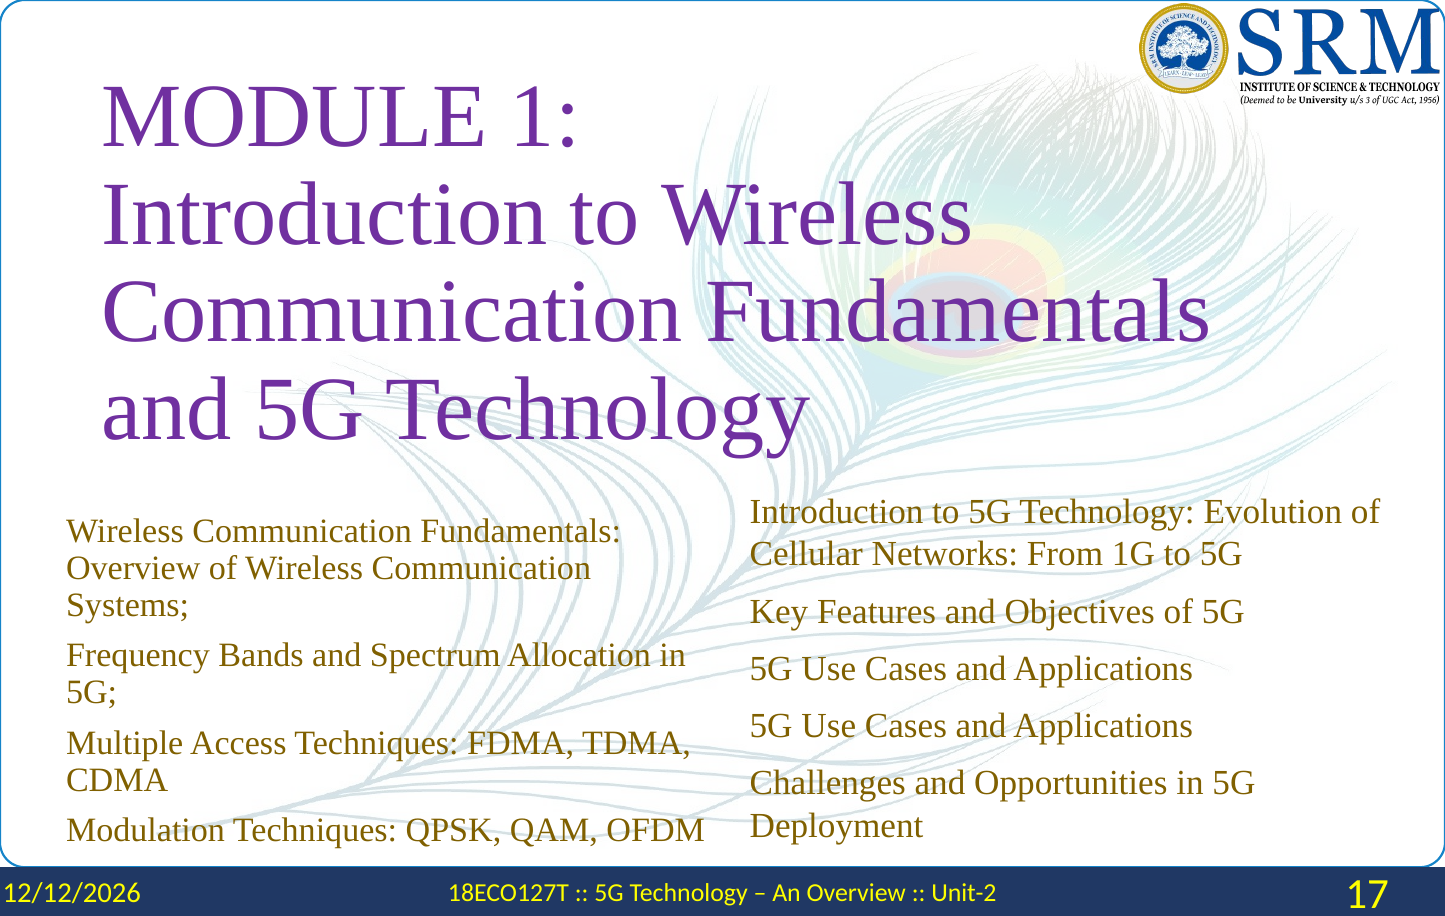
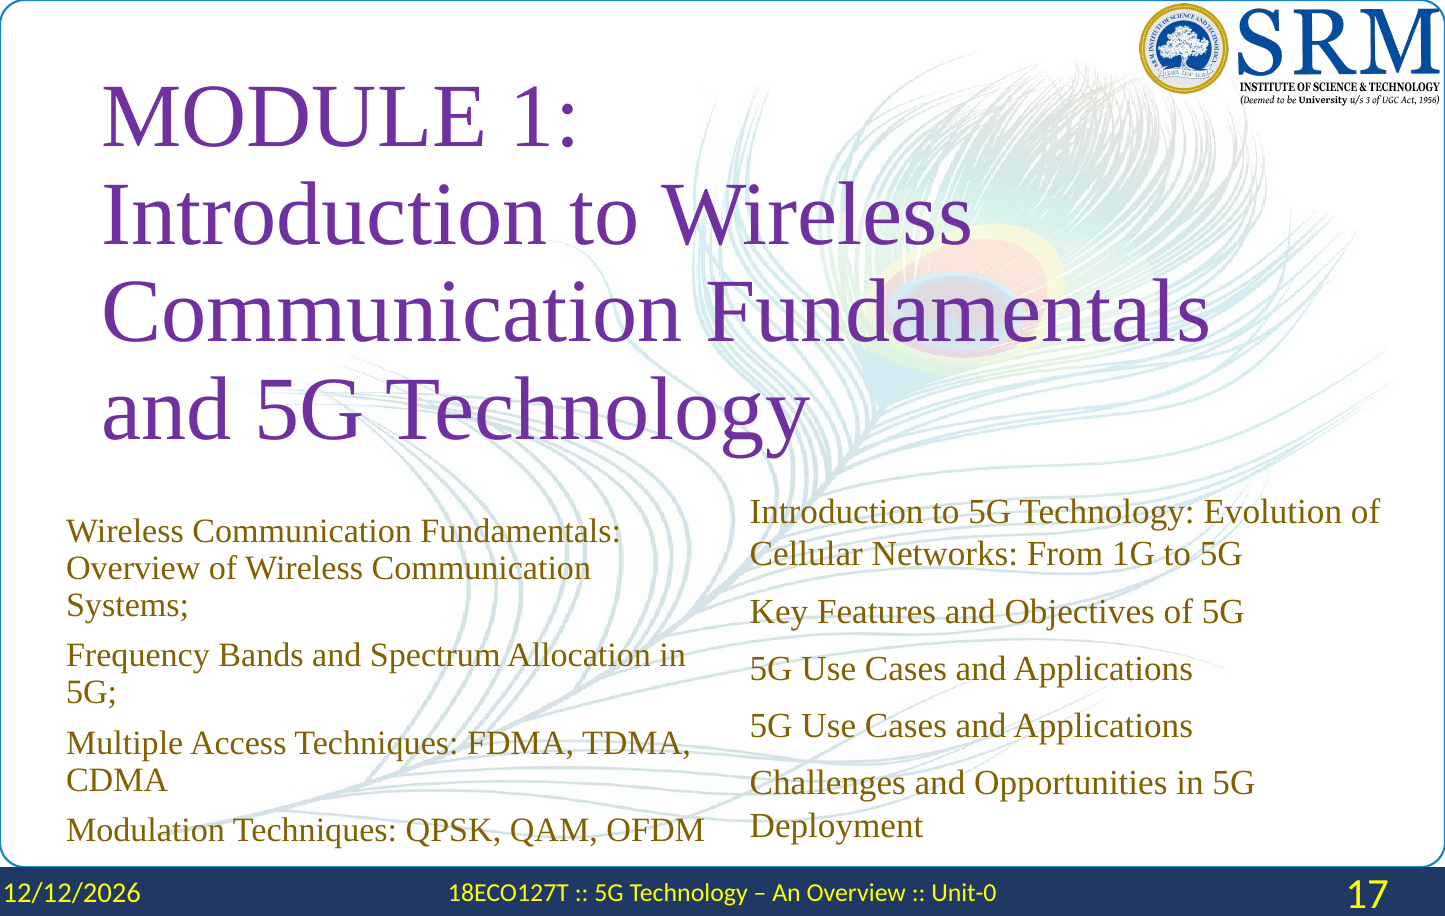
Unit-2: Unit-2 -> Unit-0
